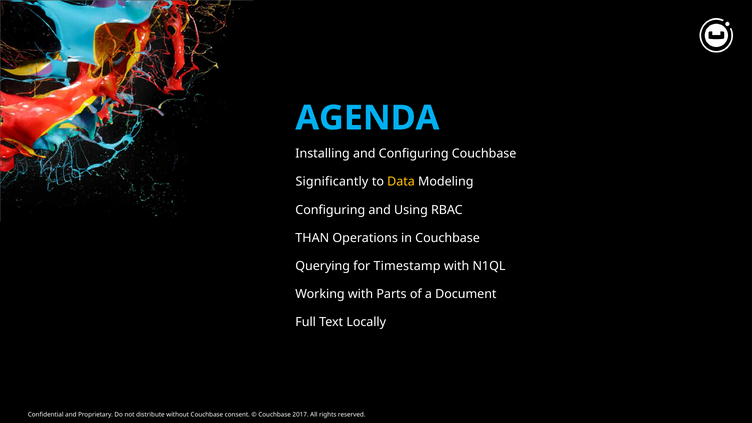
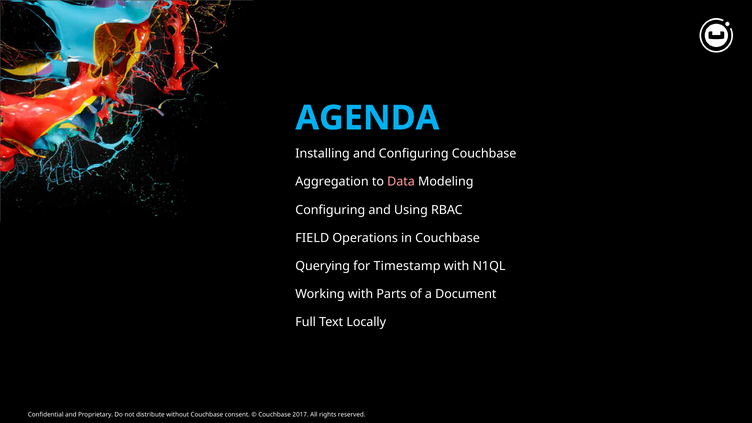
Significantly: Significantly -> Aggregation
Data colour: yellow -> pink
THAN: THAN -> FIELD
